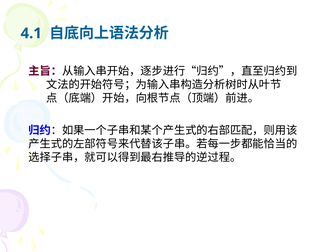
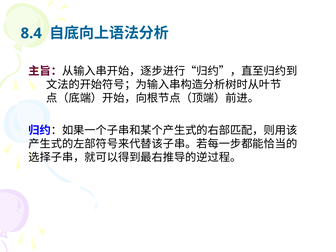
4.1: 4.1 -> 8.4
